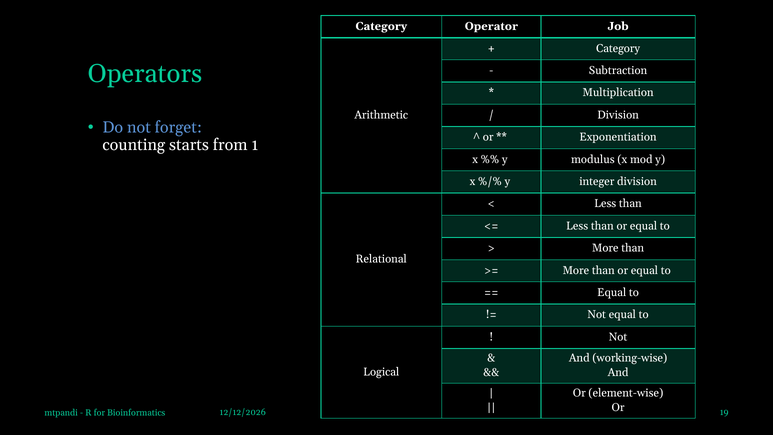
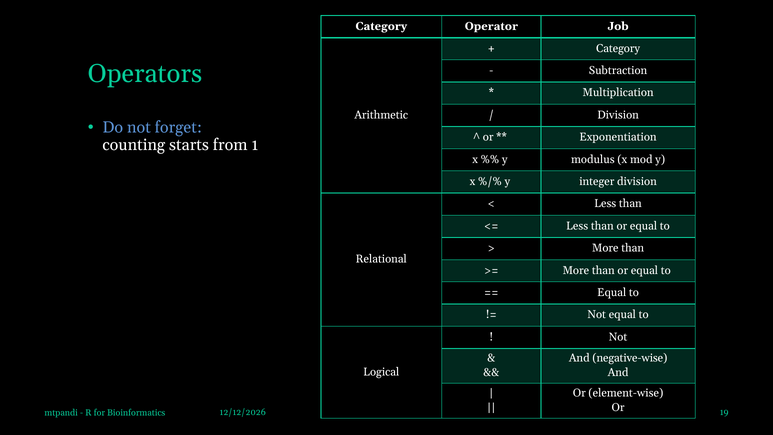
working-wise: working-wise -> negative-wise
